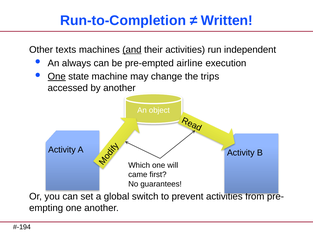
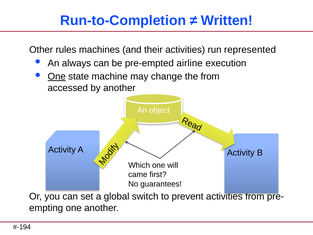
texts: texts -> rules
and underline: present -> none
independent: independent -> represented
the trips: trips -> from
